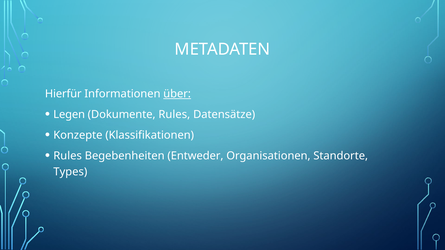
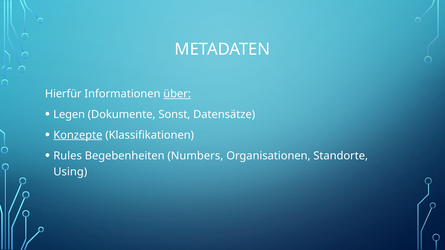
Dokumente Rules: Rules -> Sonst
Konzepte underline: none -> present
Entweder: Entweder -> Numbers
Types: Types -> Using
